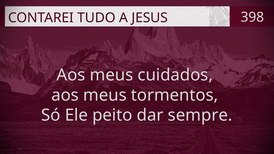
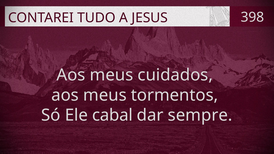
peito: peito -> cabal
